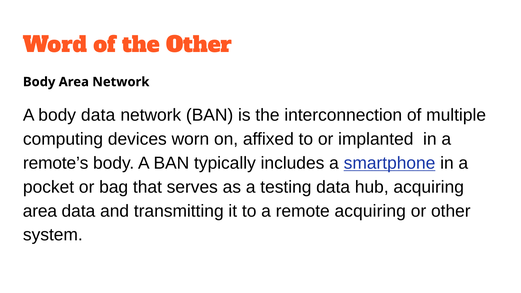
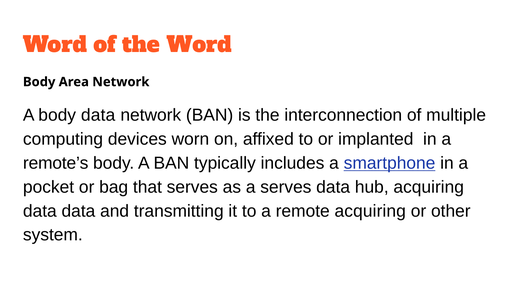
the Other: Other -> Word
a testing: testing -> serves
area at (40, 211): area -> data
